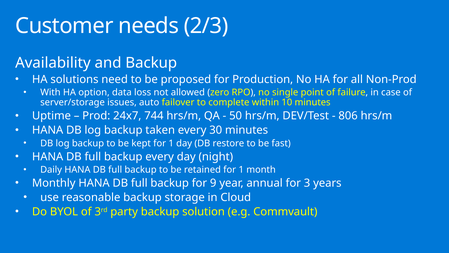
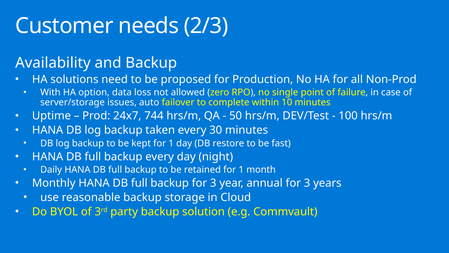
806: 806 -> 100
backup for 9: 9 -> 3
